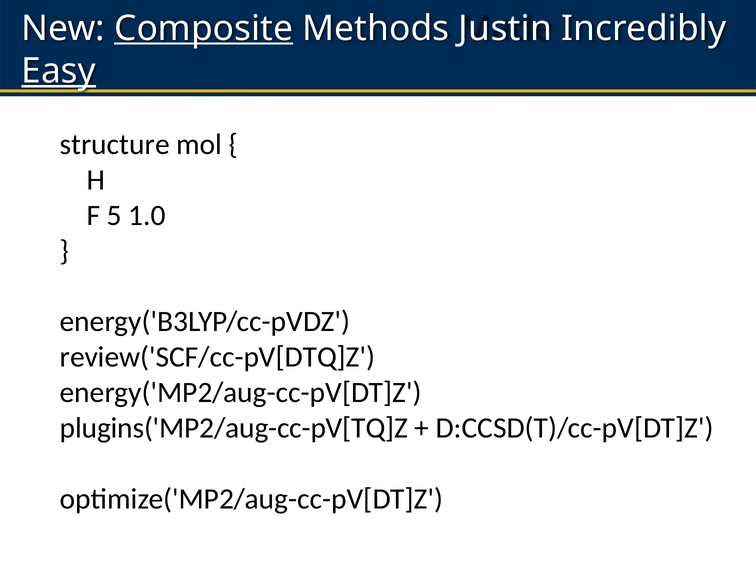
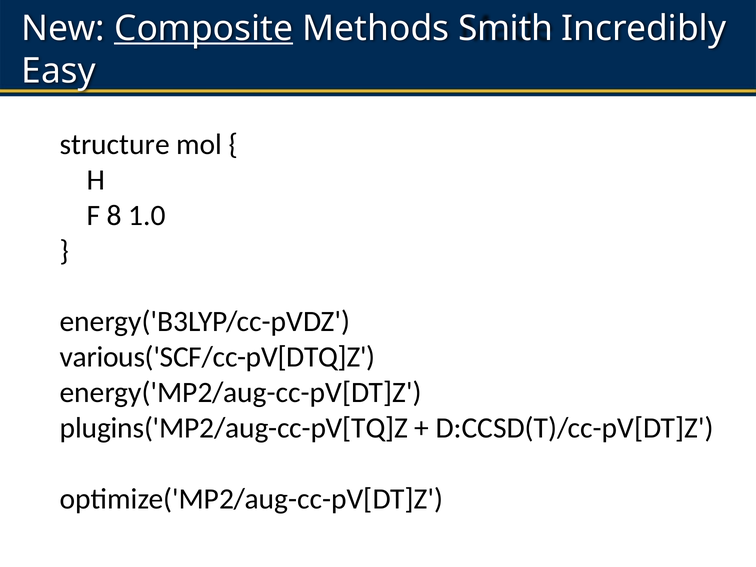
Justin: Justin -> Smith
Easy underline: present -> none
5: 5 -> 8
review('SCF/cc-pV[DTQ]Z: review('SCF/cc-pV[DTQ]Z -> various('SCF/cc-pV[DTQ]Z
